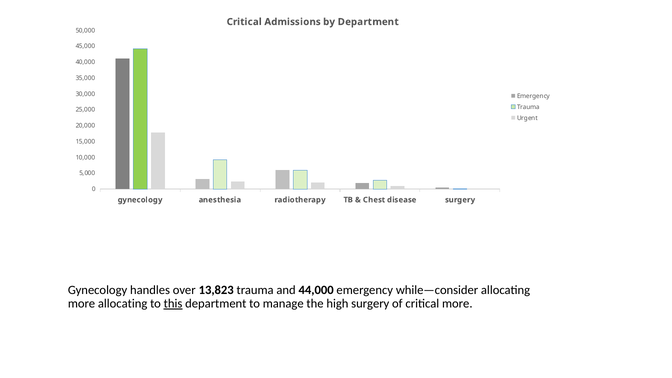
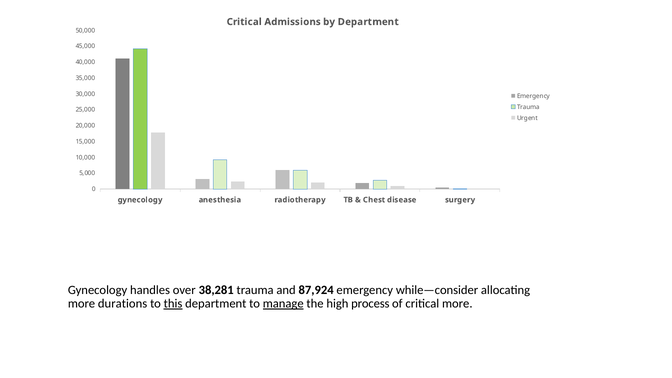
13,823: 13,823 -> 38,281
44,000: 44,000 -> 87,924
more allocating: allocating -> durations
manage underline: none -> present
high surgery: surgery -> process
